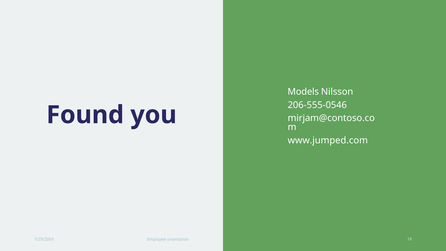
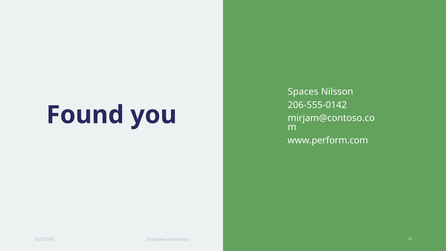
Models: Models -> Spaces
206-555-0546: 206-555-0546 -> 206-555-0142
www.jumped.com: www.jumped.com -> www.perform.com
